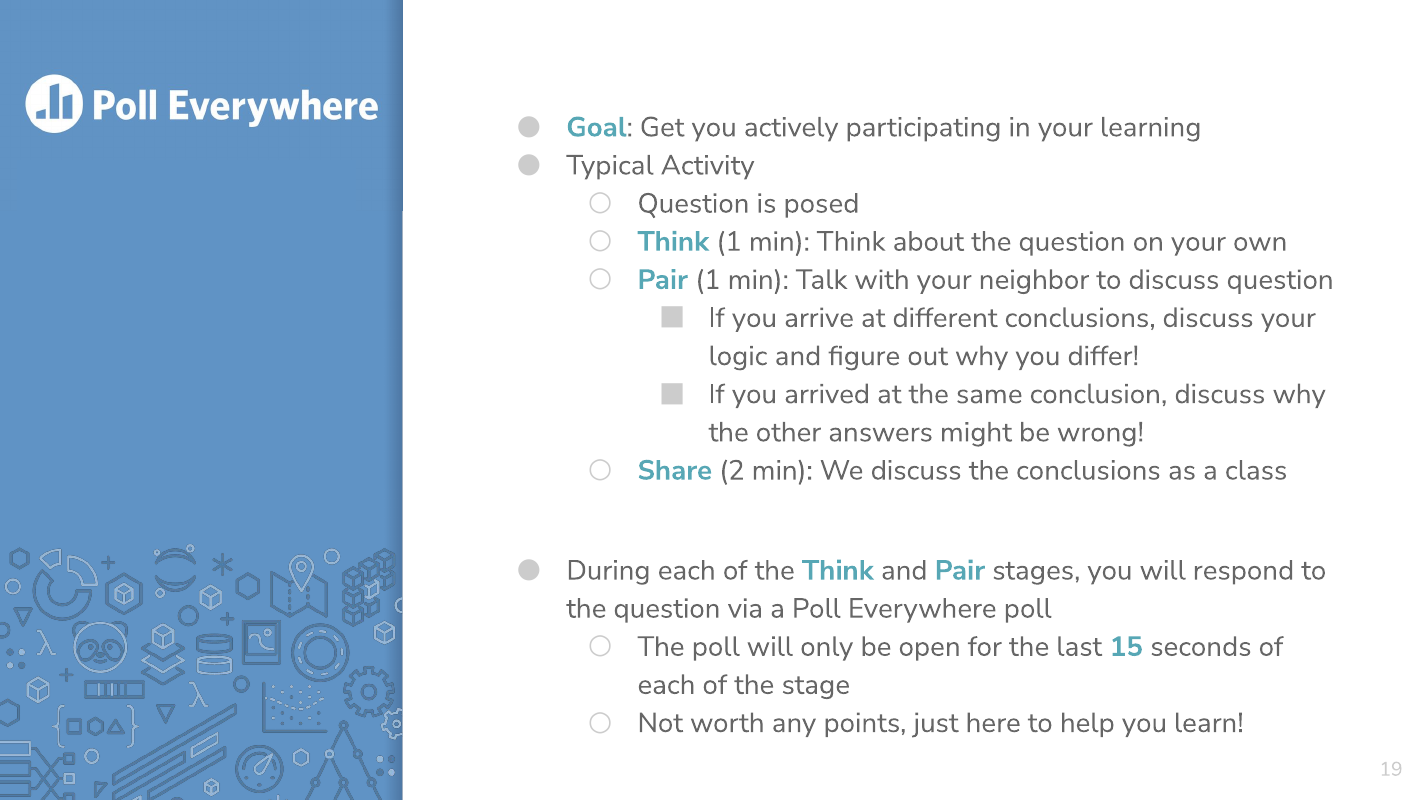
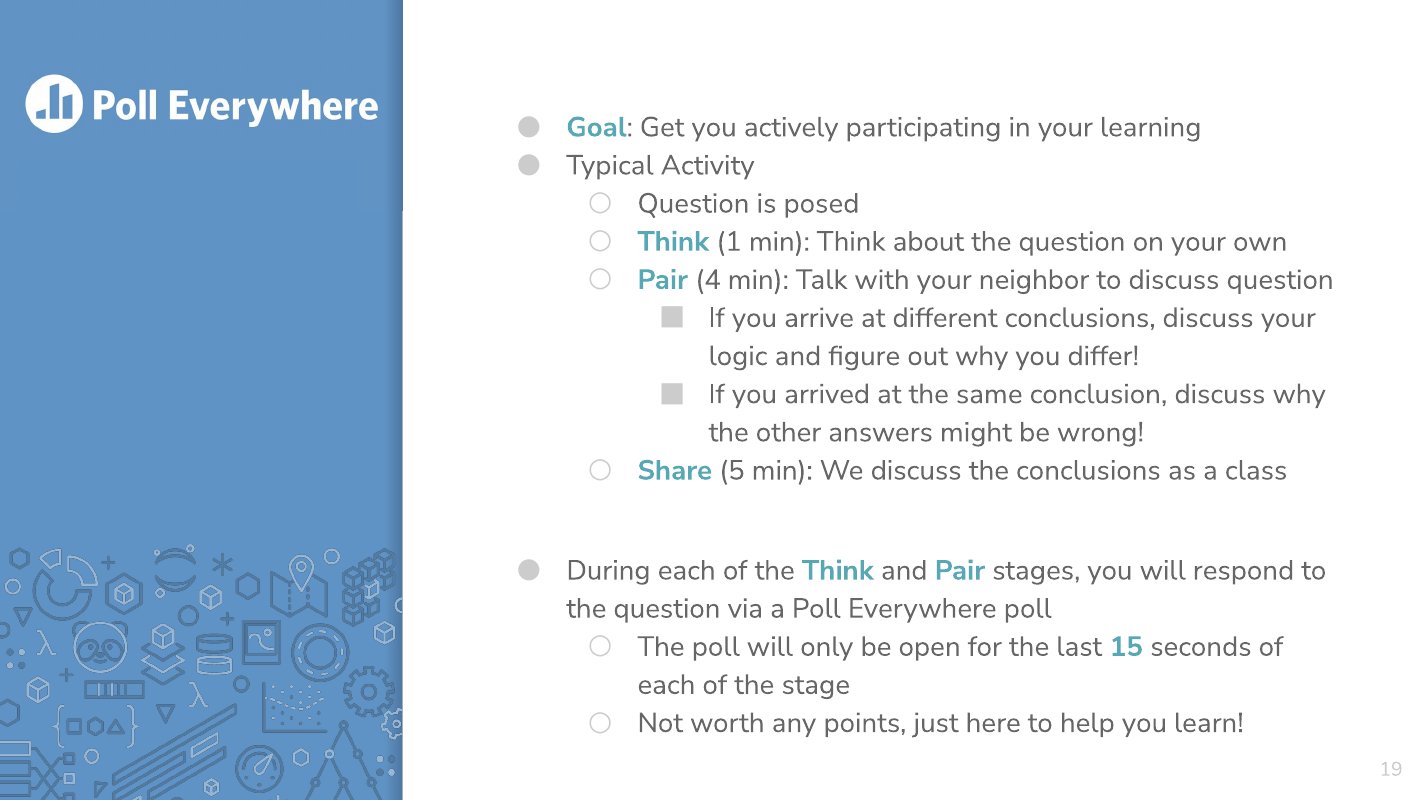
Pair 1: 1 -> 4
2: 2 -> 5
